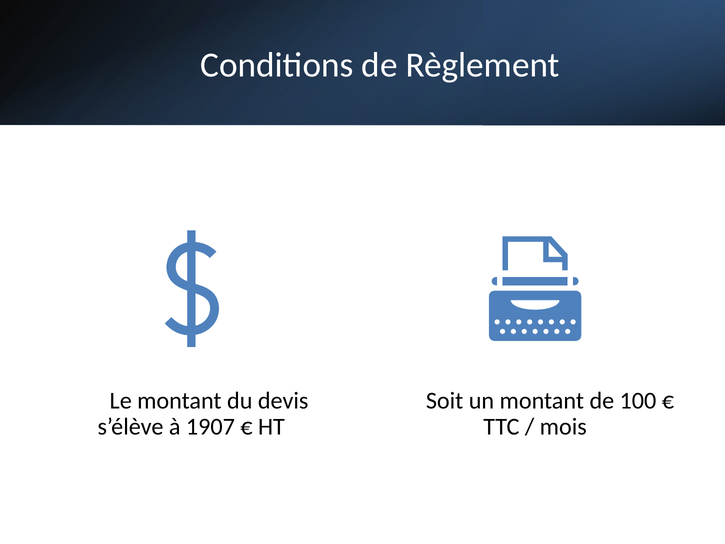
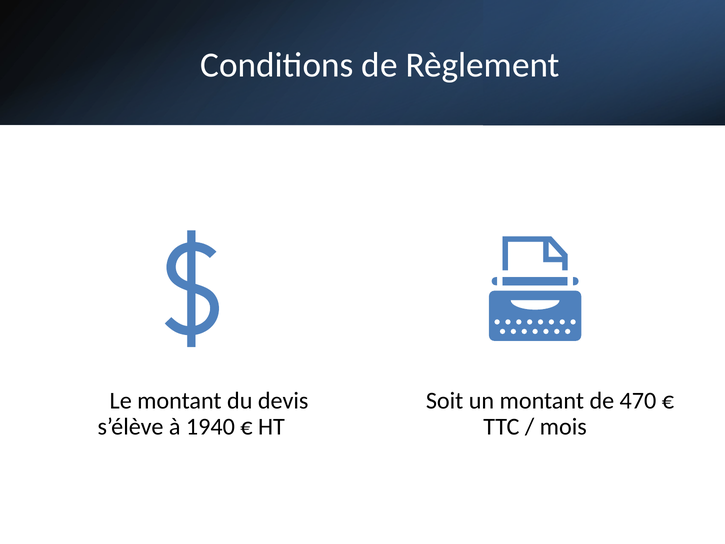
100: 100 -> 470
1907: 1907 -> 1940
